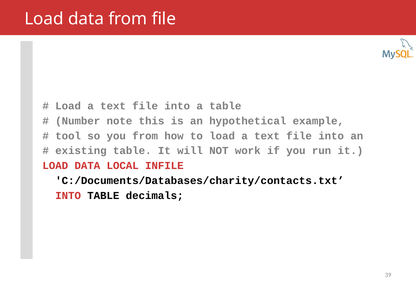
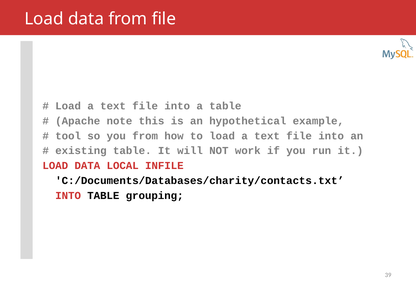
Number: Number -> Apache
decimals: decimals -> grouping
